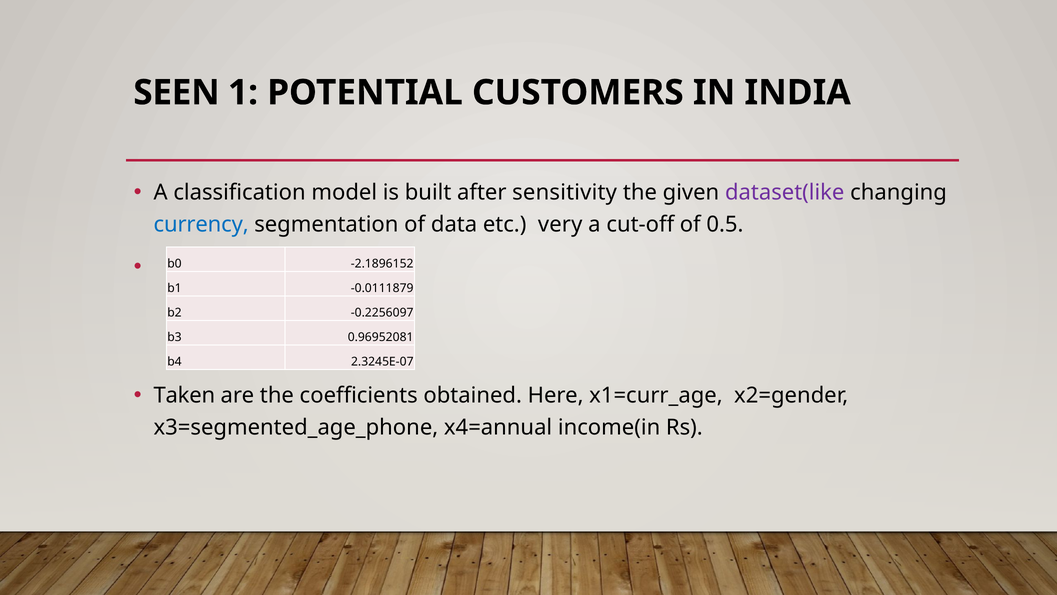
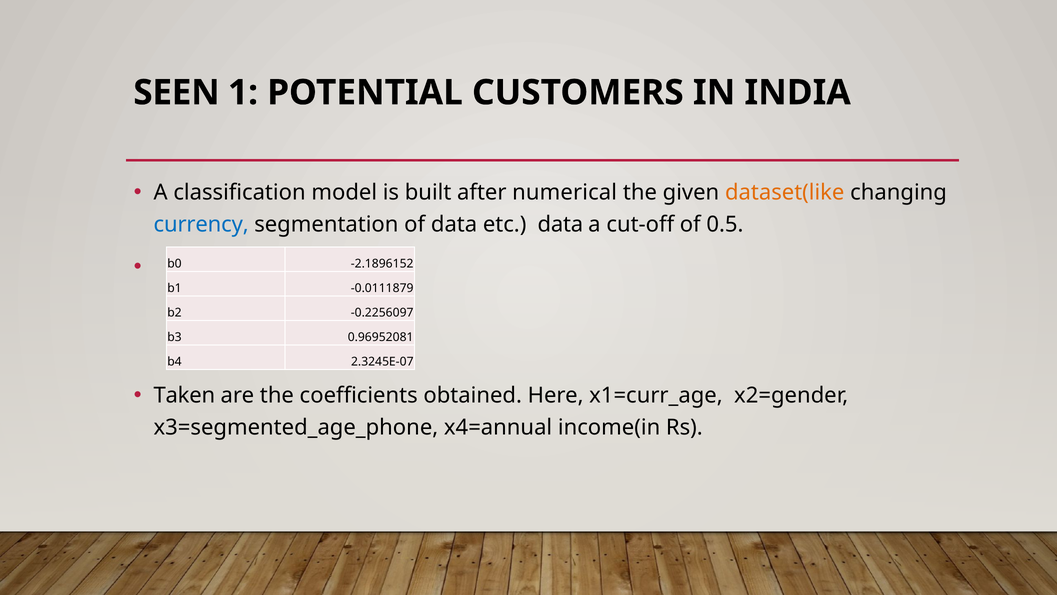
sensitivity: sensitivity -> numerical
dataset(like colour: purple -> orange
etc very: very -> data
